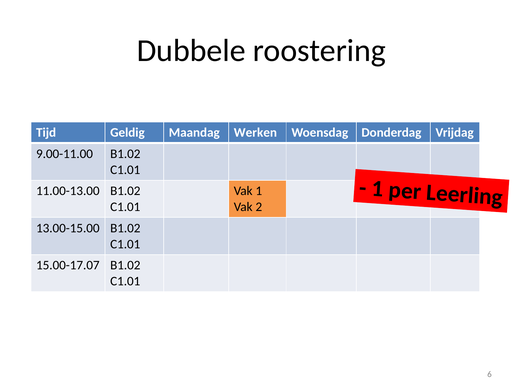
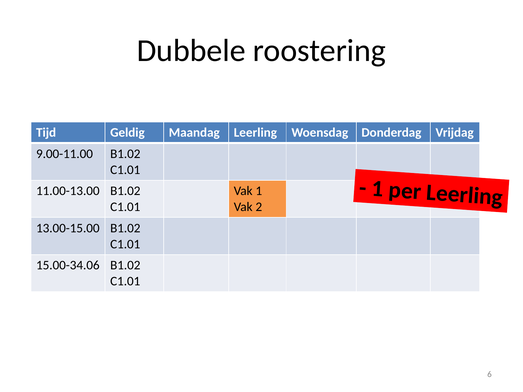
Maandag Werken: Werken -> Leerling
15.00-17.07: 15.00-17.07 -> 15.00-34.06
